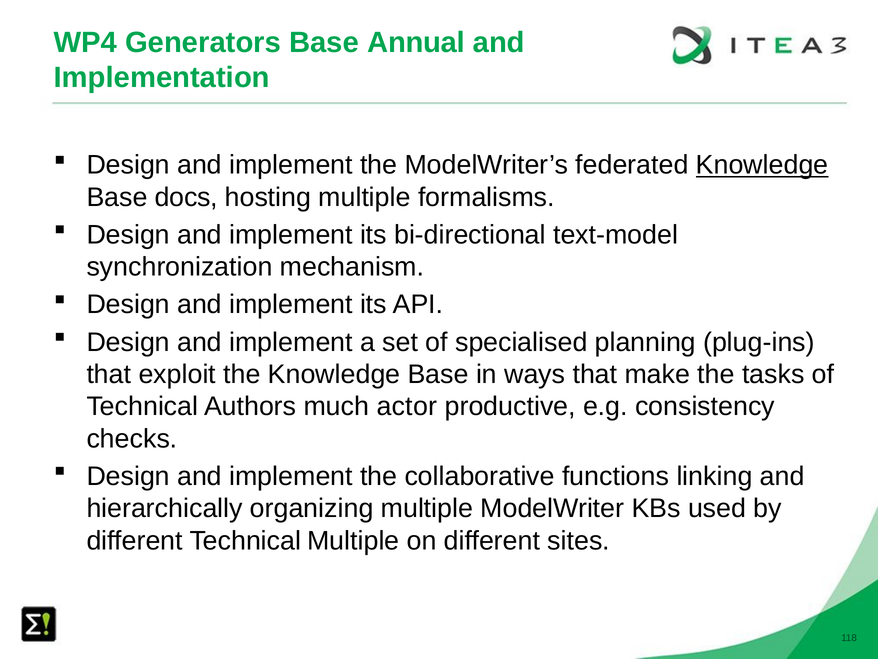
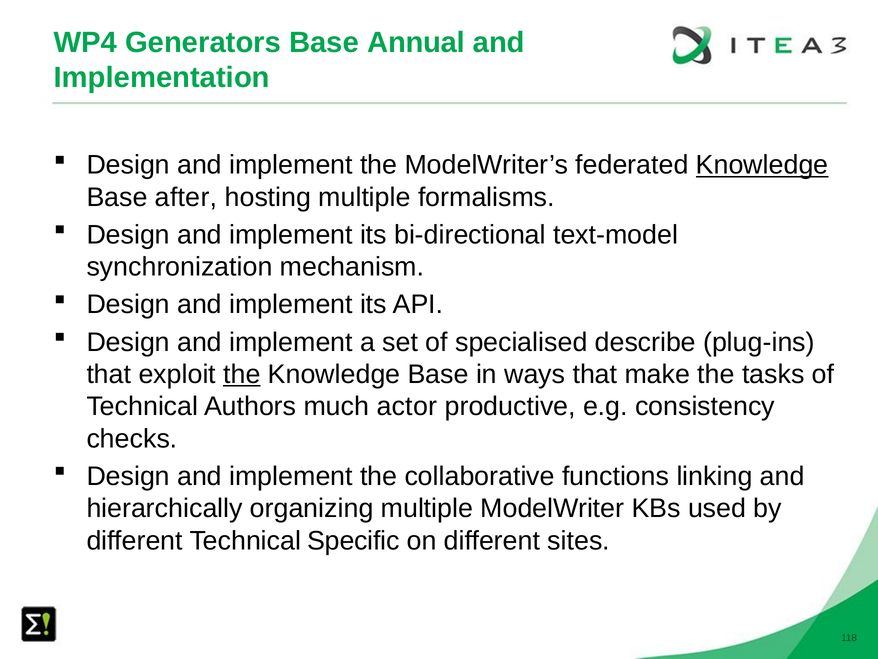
docs: docs -> after
planning: planning -> describe
the at (242, 374) underline: none -> present
Technical Multiple: Multiple -> Specific
